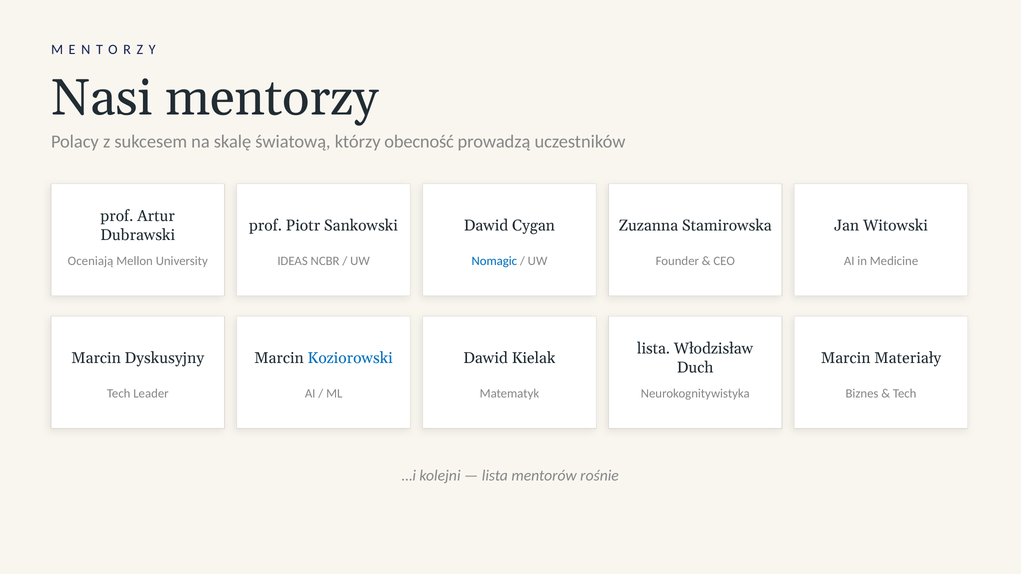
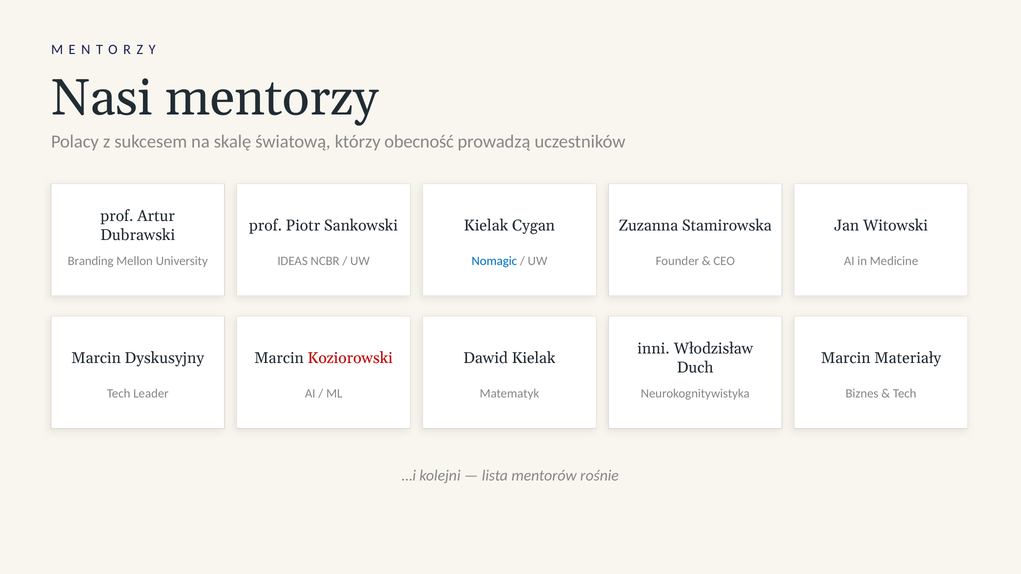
Dawid at (486, 226): Dawid -> Kielak
Oceniają: Oceniają -> Branding
lista at (654, 349): lista -> inni
Koziorowski colour: blue -> red
